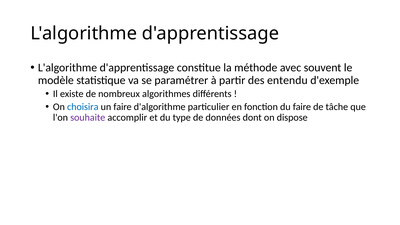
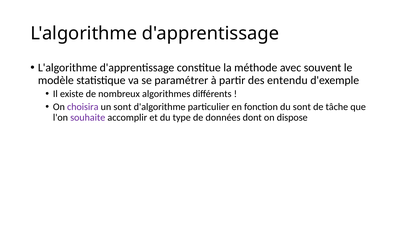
choisira colour: blue -> purple
un faire: faire -> sont
du faire: faire -> sont
